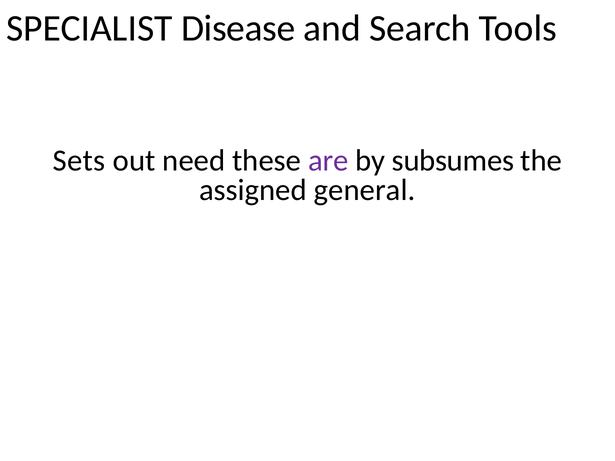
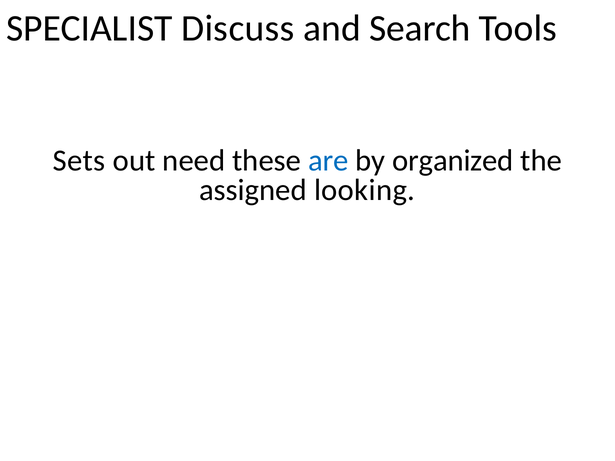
Disease: Disease -> Discuss
are colour: purple -> blue
subsumes: subsumes -> organized
general: general -> looking
